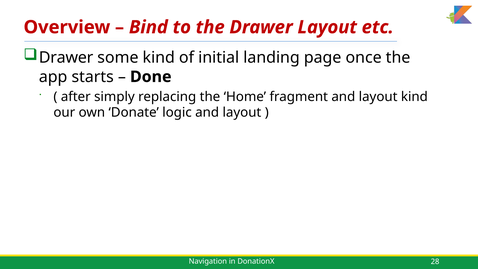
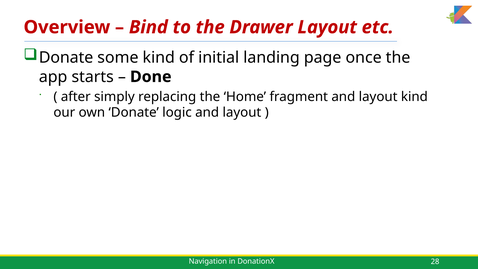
Drawer at (66, 58): Drawer -> Donate
